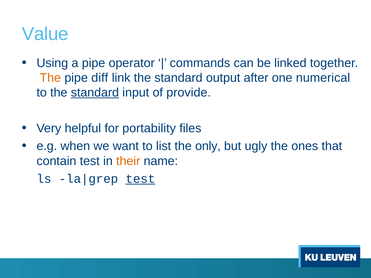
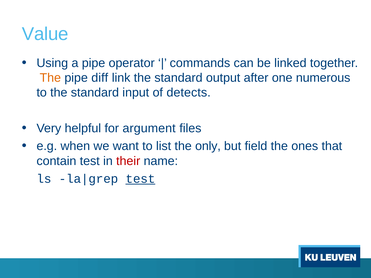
numerical: numerical -> numerous
standard at (95, 93) underline: present -> none
provide: provide -> detects
portability: portability -> argument
ugly: ugly -> field
their colour: orange -> red
